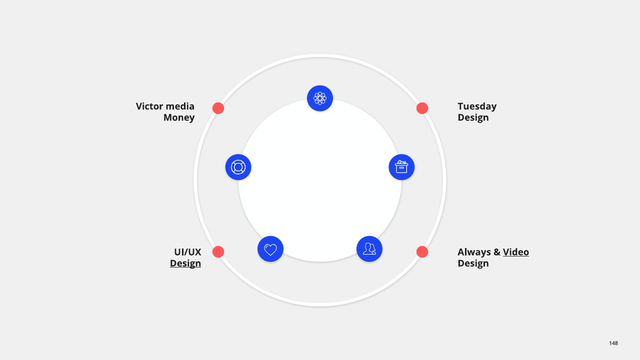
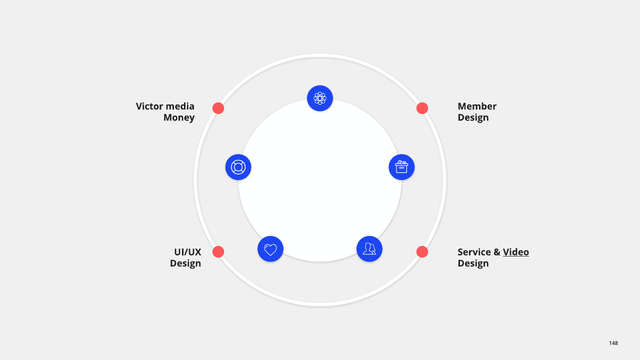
Tuesday: Tuesday -> Member
Always: Always -> Service
Design at (186, 263) underline: present -> none
